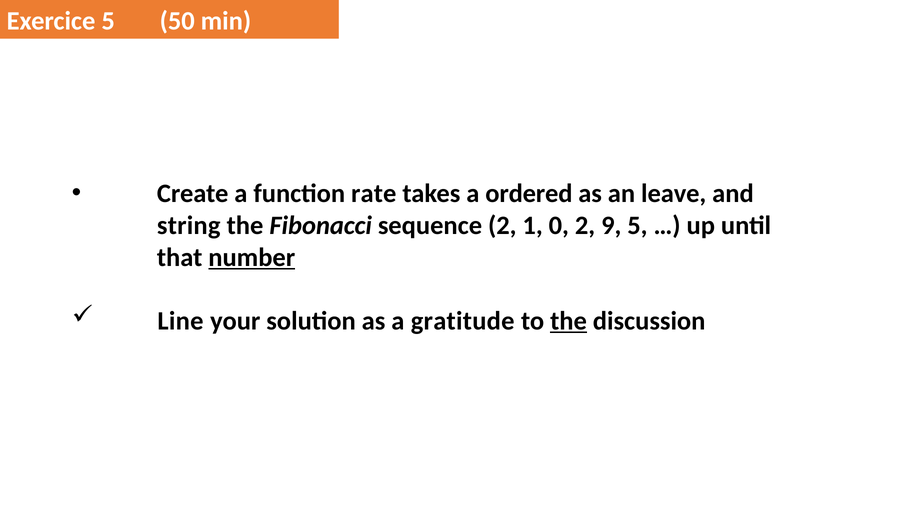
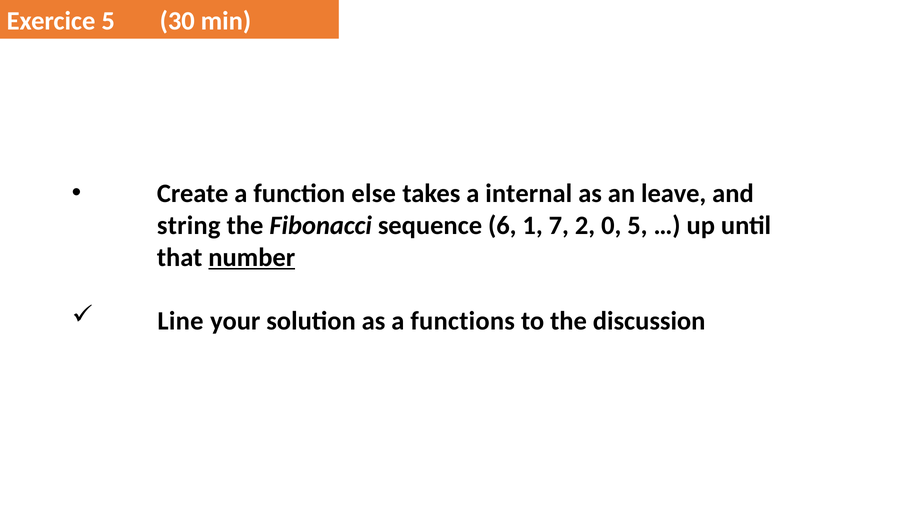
50: 50 -> 30
rate: rate -> else
ordered: ordered -> internal
sequence 2: 2 -> 6
0: 0 -> 7
9: 9 -> 0
gratitude: gratitude -> functions
the at (569, 321) underline: present -> none
